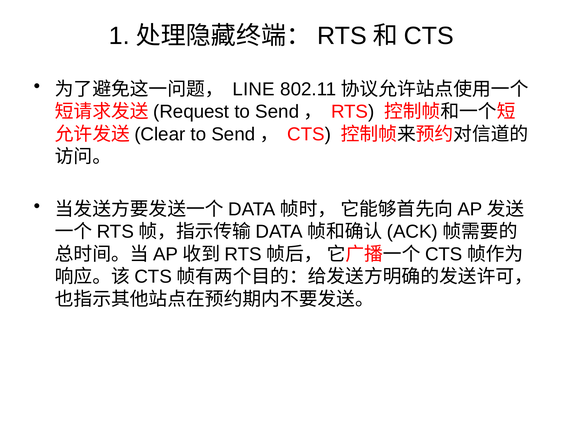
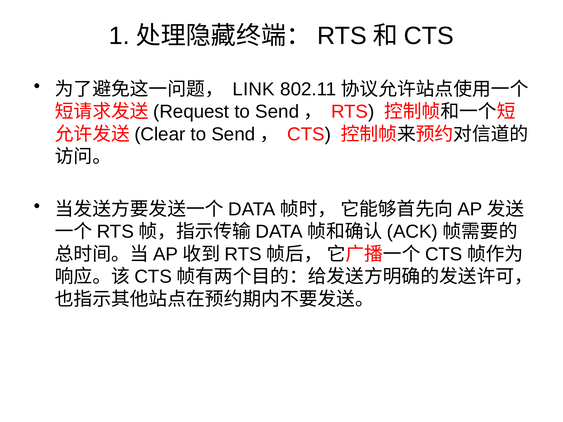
LINE: LINE -> LINK
